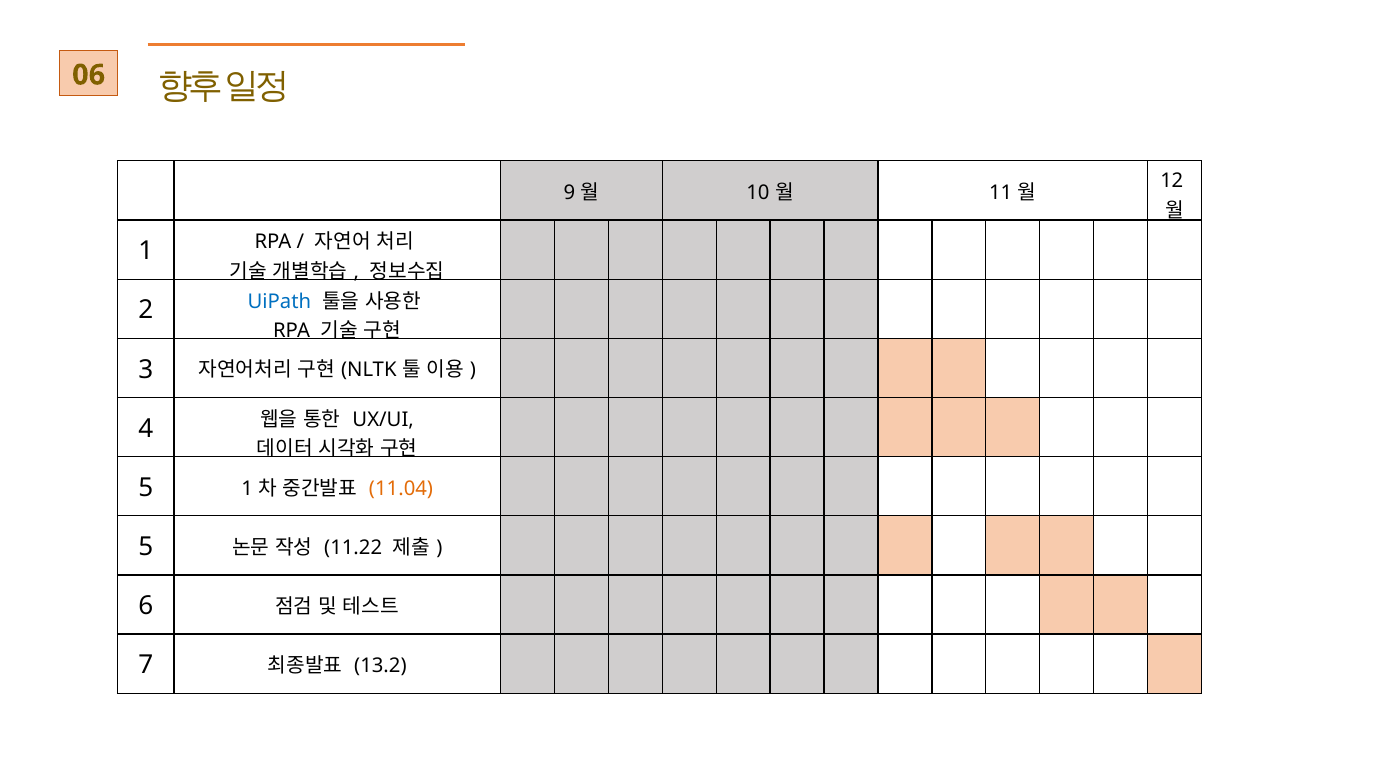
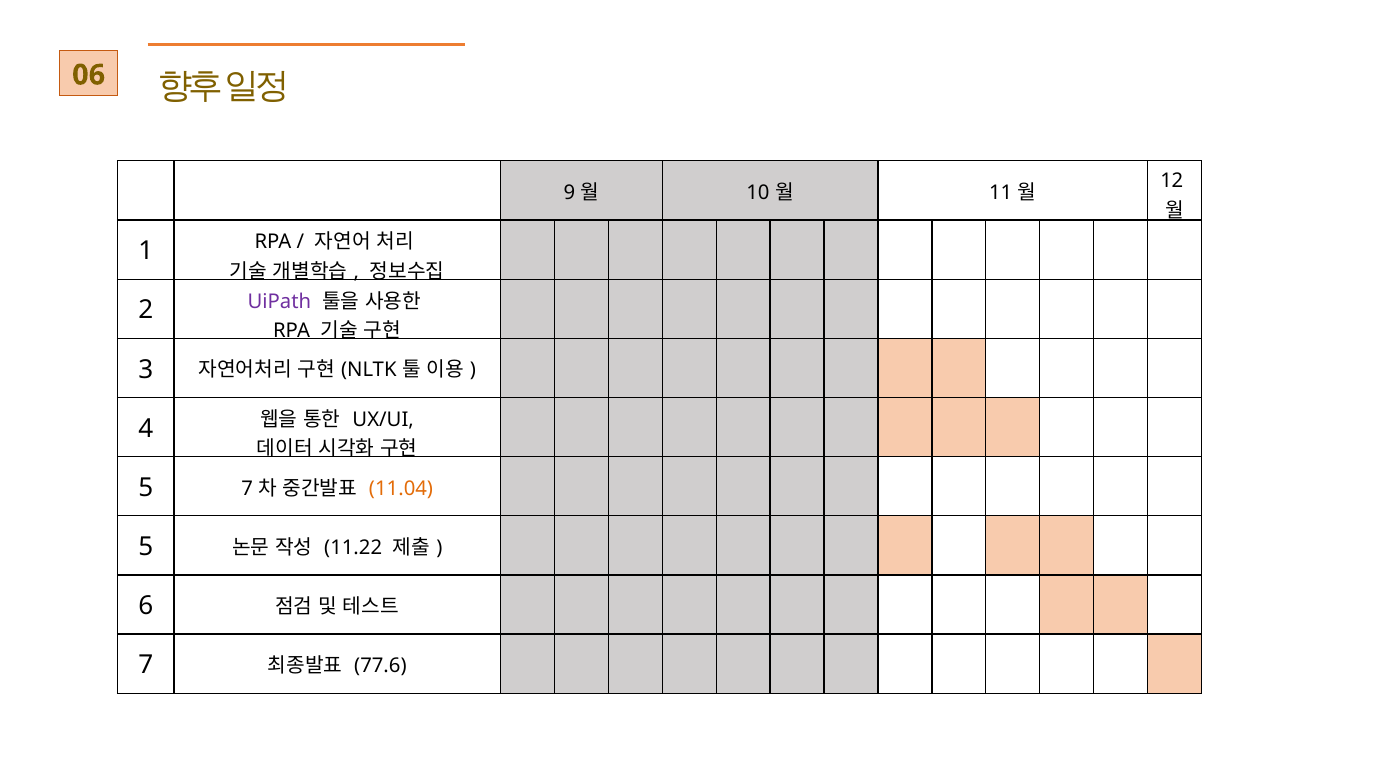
UiPath colour: blue -> purple
5 1: 1 -> 7
13.2: 13.2 -> 77.6
